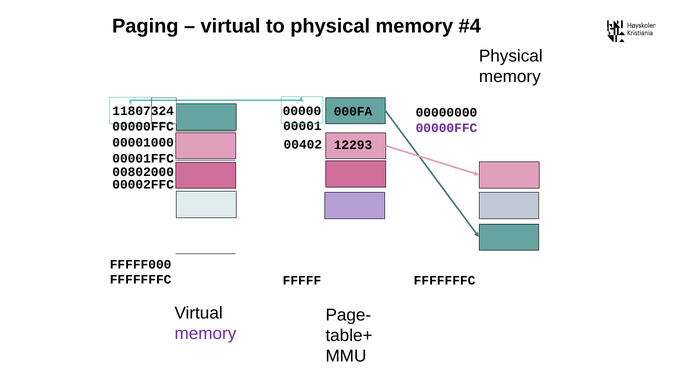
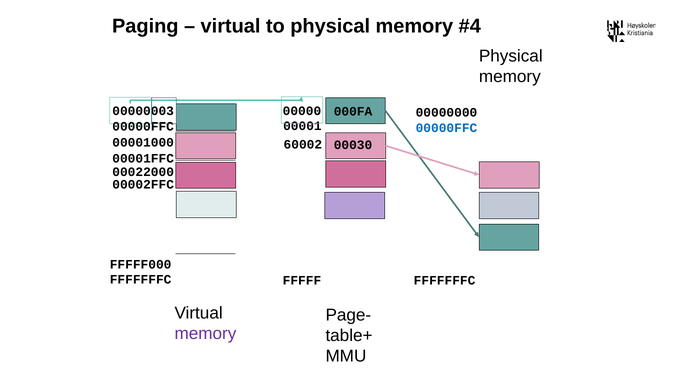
11807324: 11807324 -> 00000003
00000FFC at (446, 128) colour: purple -> blue
00402: 00402 -> 60002
12293: 12293 -> 00030
00802000: 00802000 -> 00022000
